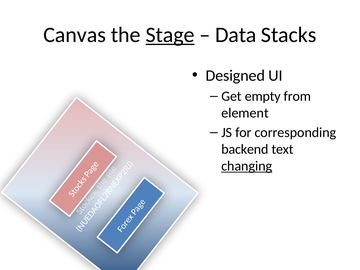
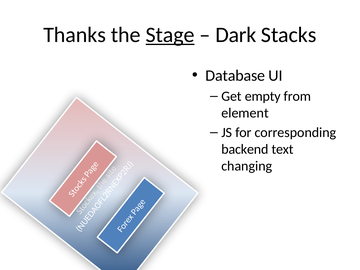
Canvas: Canvas -> Thanks
Data: Data -> Dark
Designed: Designed -> Database
changing underline: present -> none
